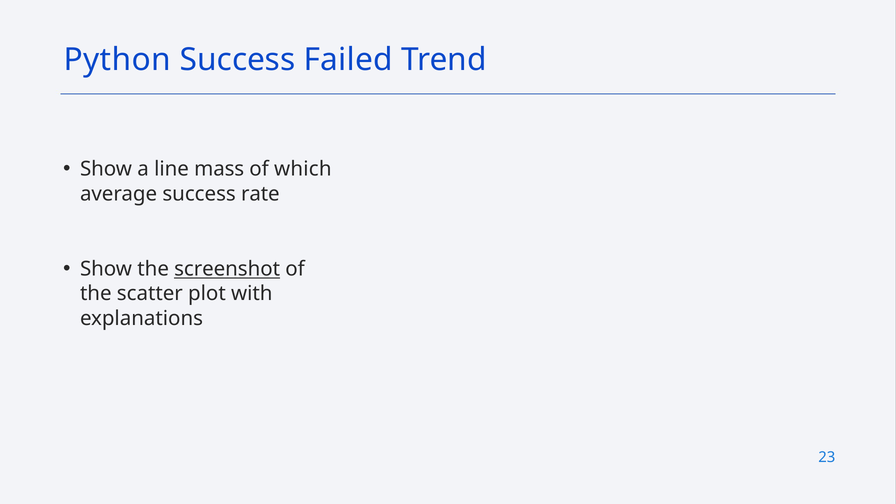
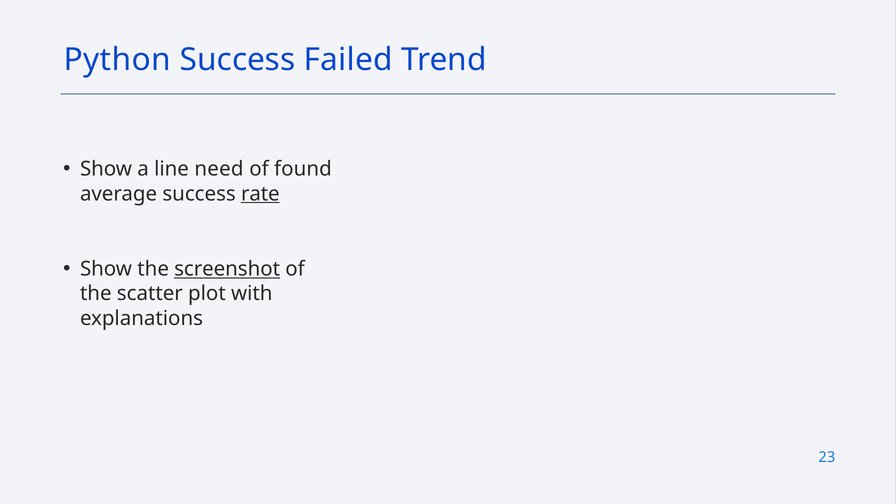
mass: mass -> need
which: which -> found
rate underline: none -> present
